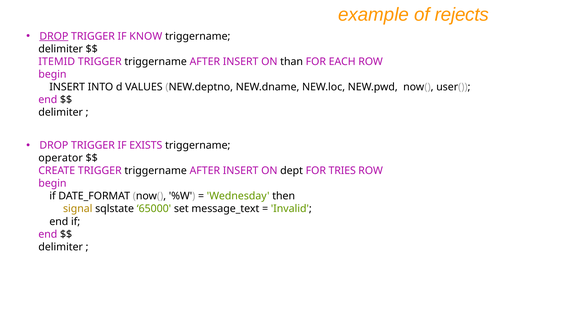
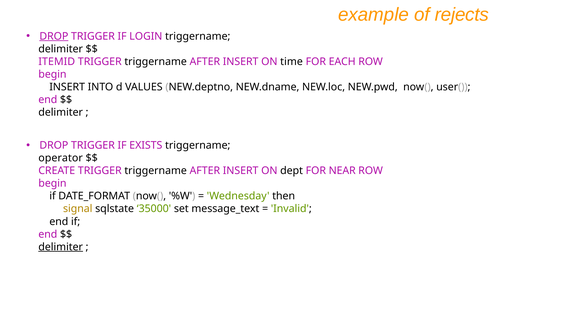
KNOW: KNOW -> LOGIN
than: than -> time
TRIES: TRIES -> NEAR
65000: 65000 -> 35000
delimiter at (61, 247) underline: none -> present
